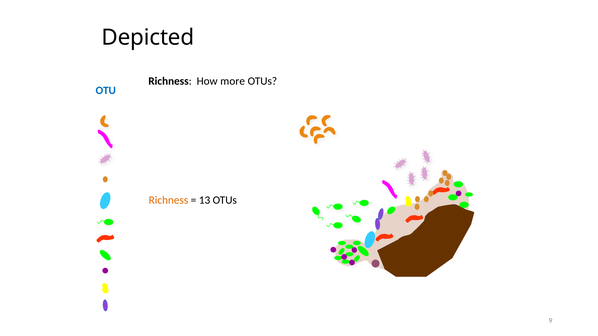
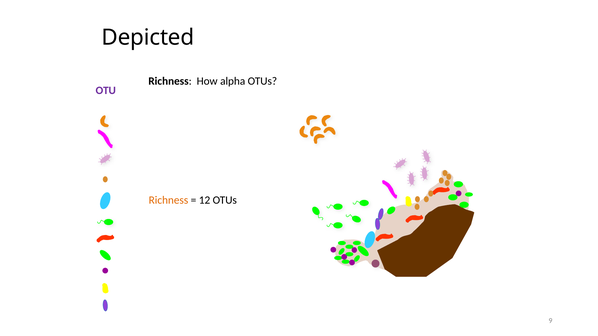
more: more -> alpha
OTU colour: blue -> purple
13: 13 -> 12
